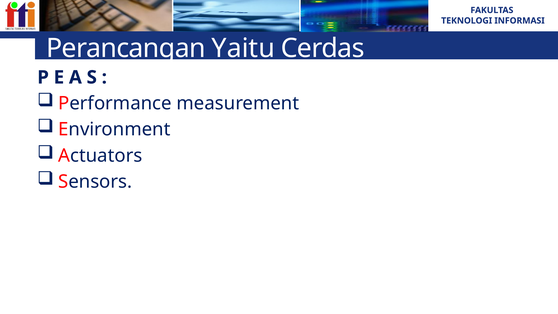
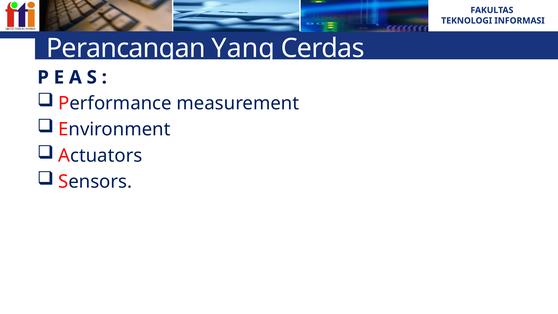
Yaitu: Yaitu -> Yang
